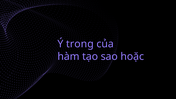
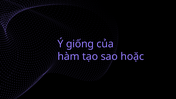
trong: trong -> giống
